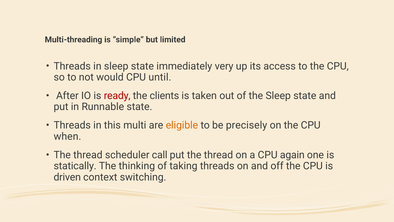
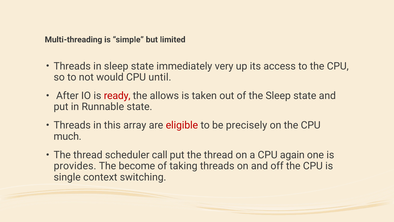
clients: clients -> allows
multi: multi -> array
eligible colour: orange -> red
when: when -> much
statically: statically -> provides
thinking: thinking -> become
driven: driven -> single
